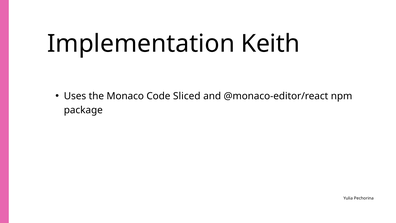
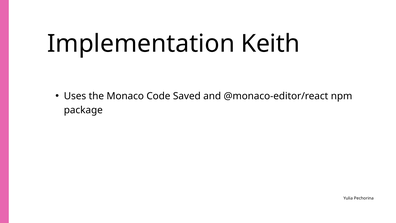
Sliced: Sliced -> Saved
